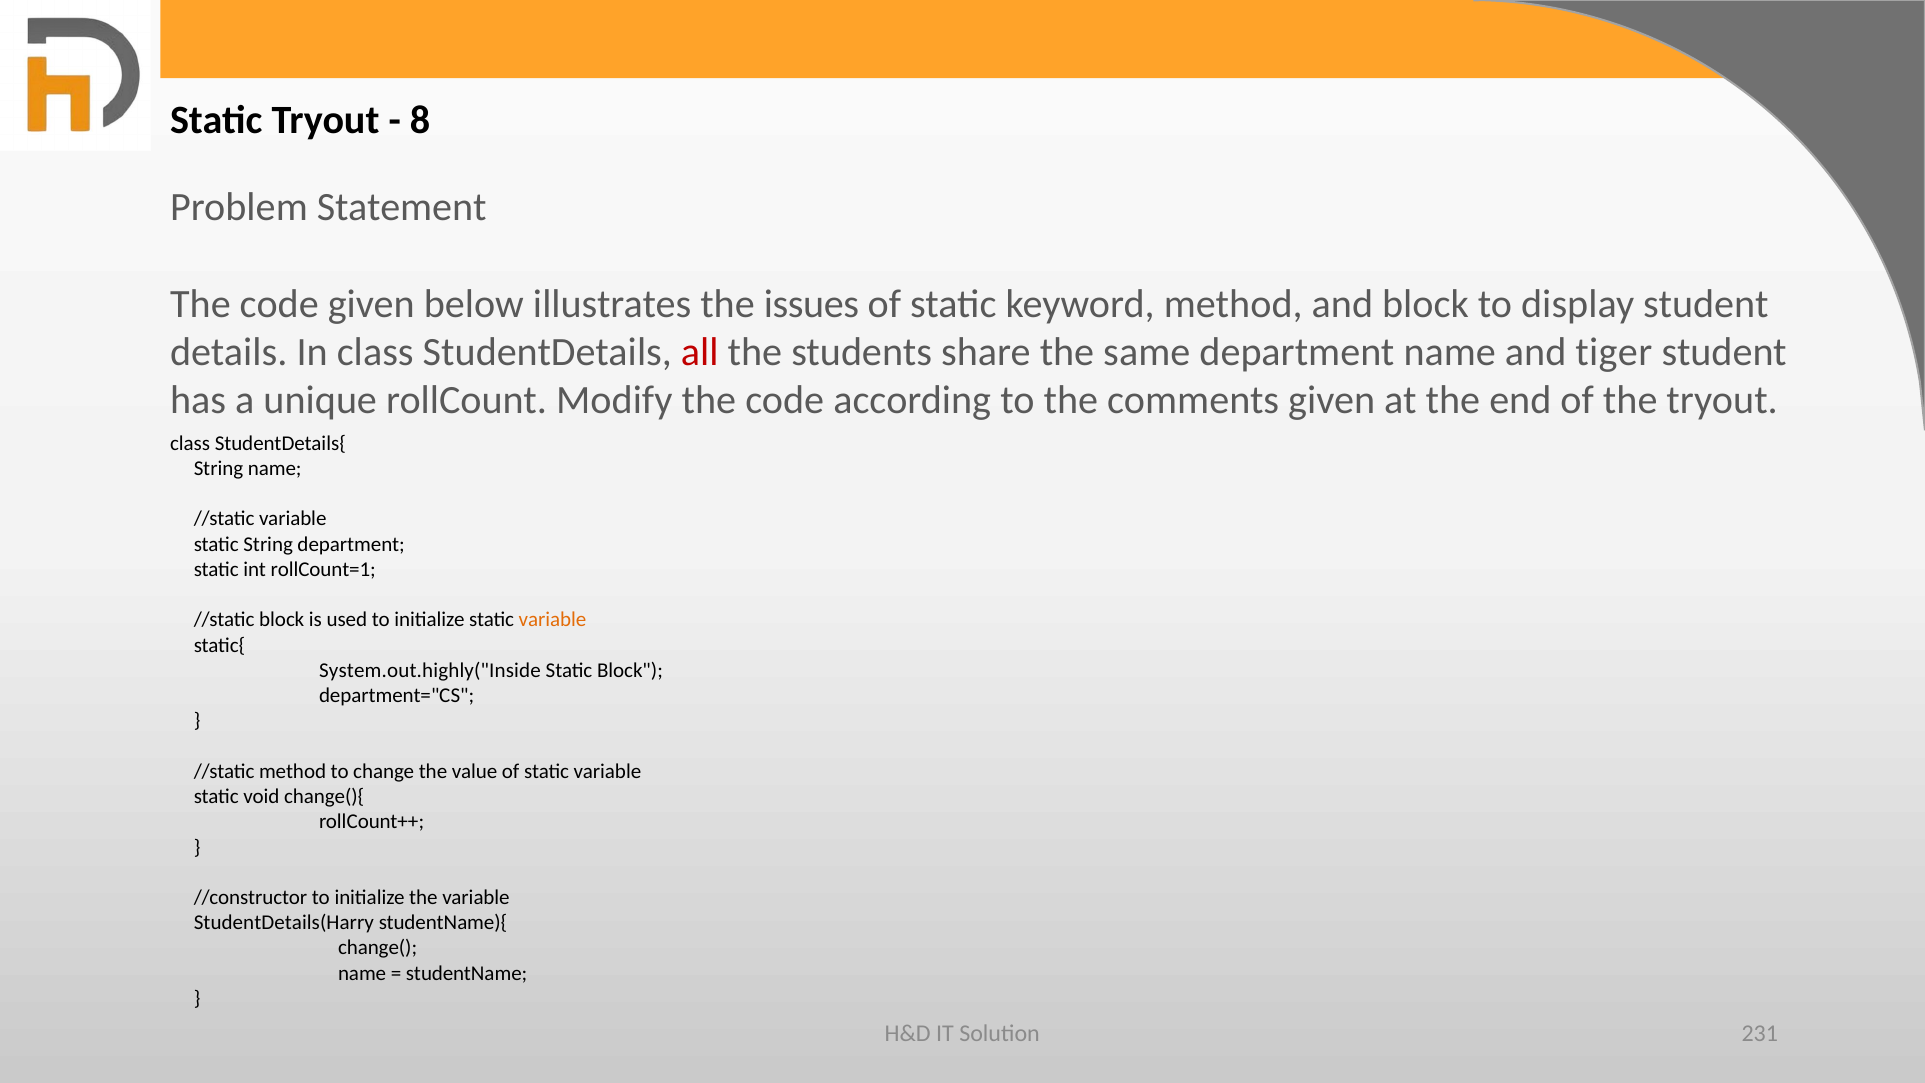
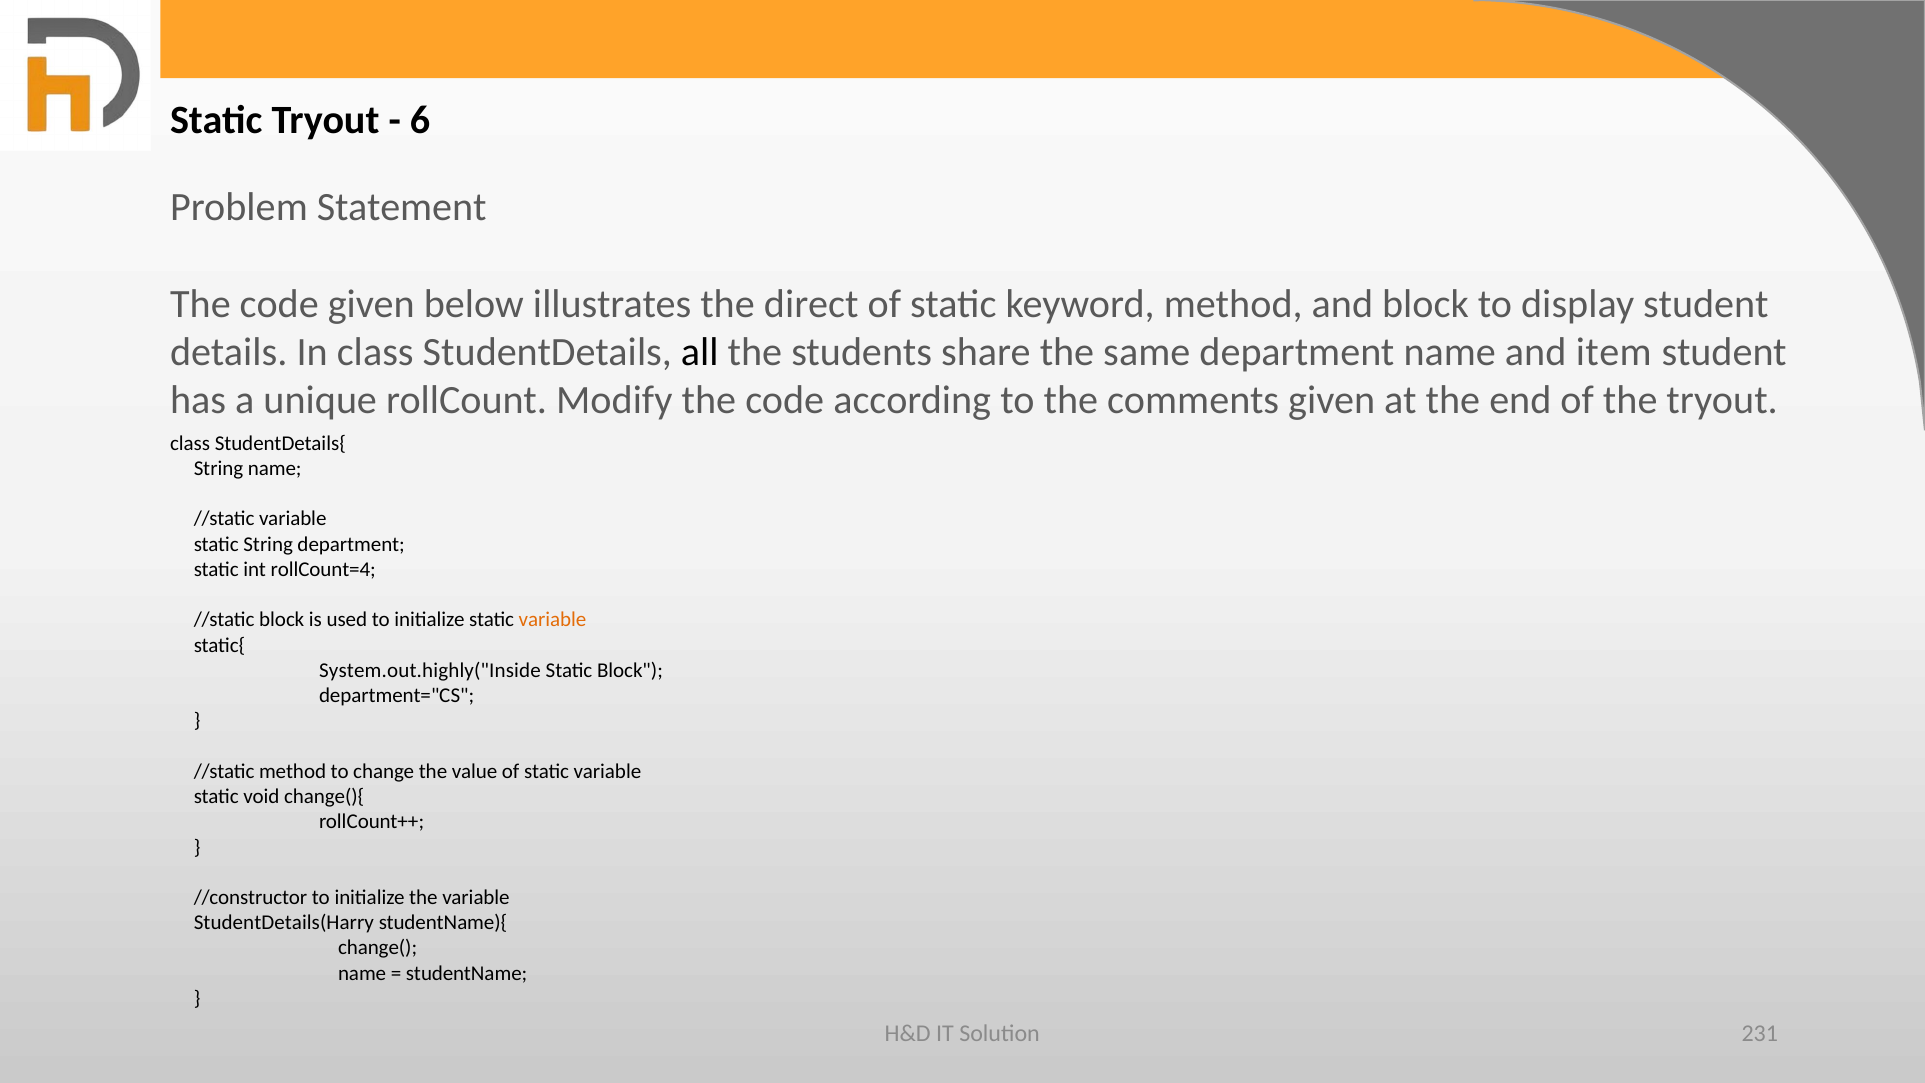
8: 8 -> 6
issues: issues -> direct
all colour: red -> black
tiger: tiger -> item
rollCount=1: rollCount=1 -> rollCount=4
